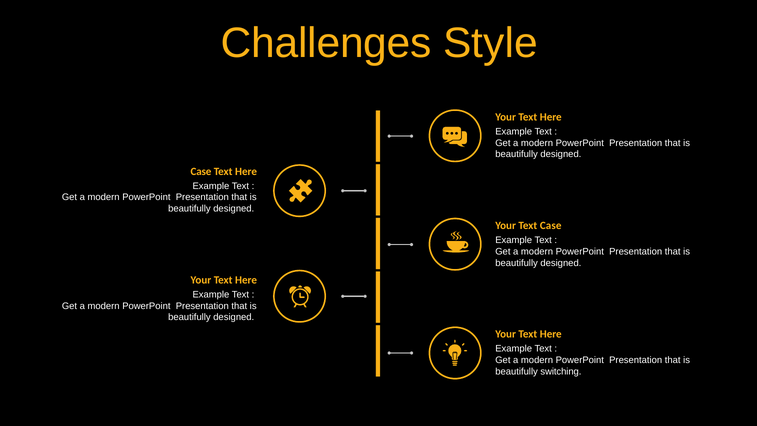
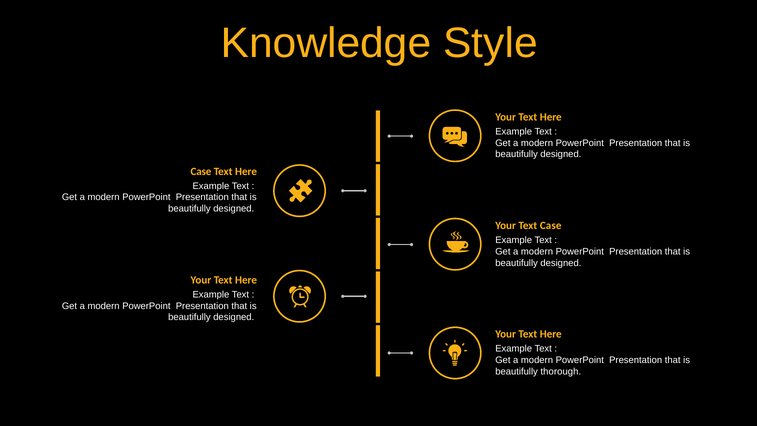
Challenges: Challenges -> Knowledge
switching: switching -> thorough
